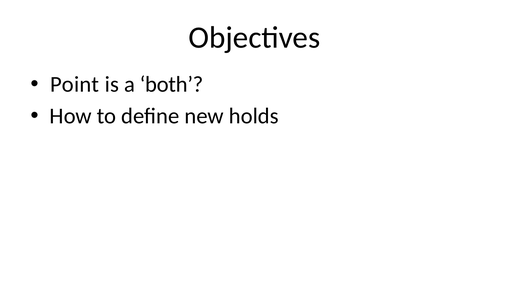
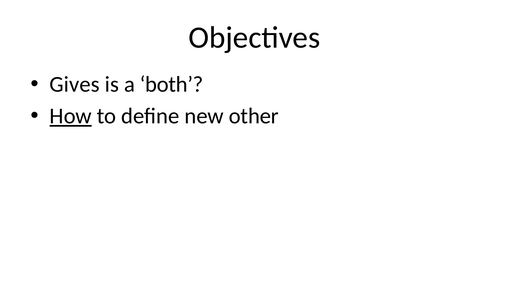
Point: Point -> Gives
How underline: none -> present
holds: holds -> other
